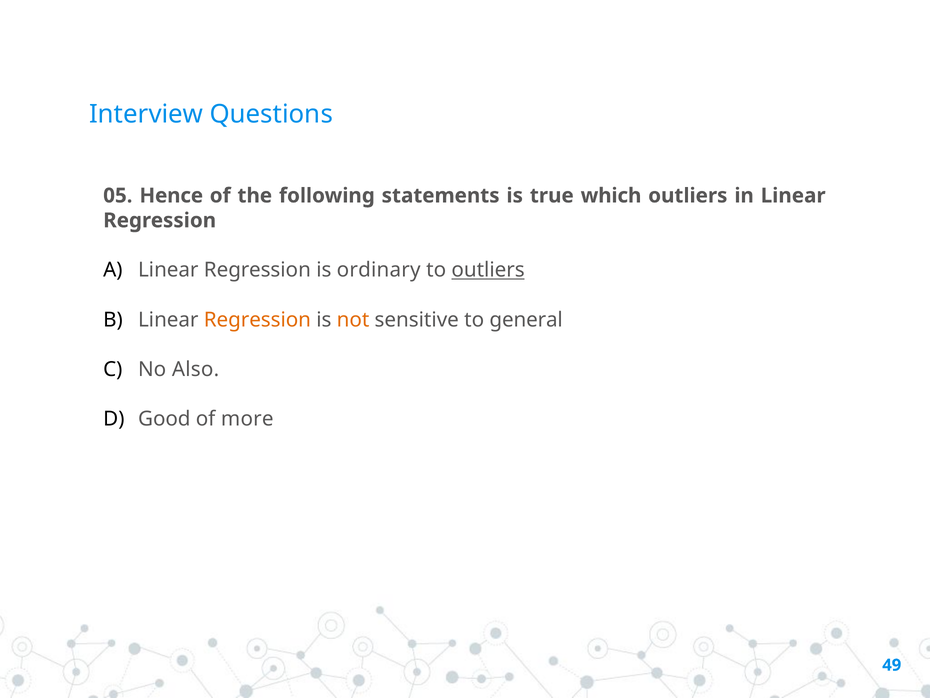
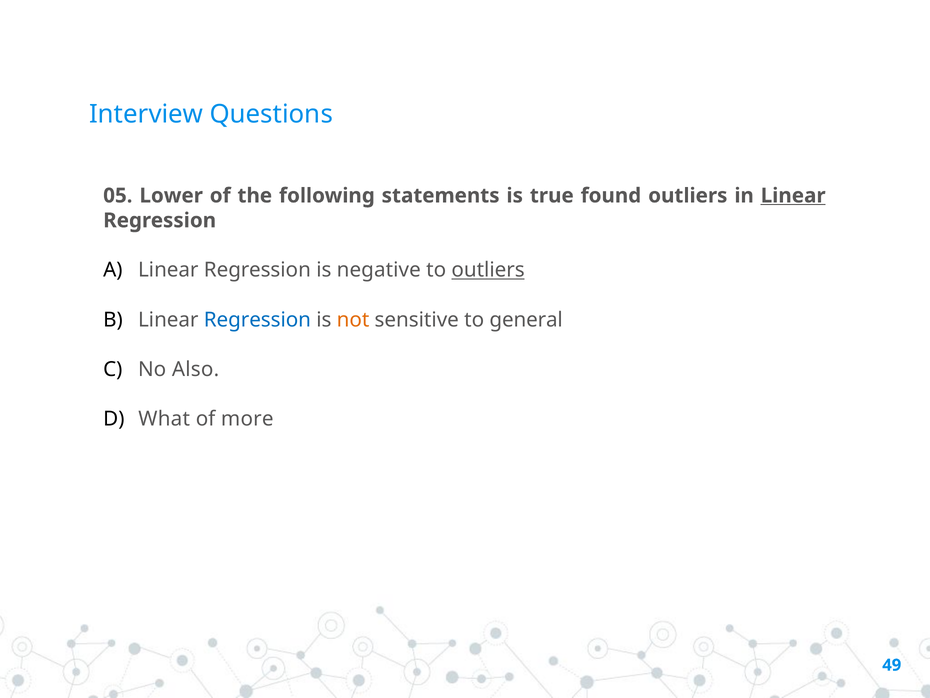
Hence: Hence -> Lower
which: which -> found
Linear at (793, 196) underline: none -> present
ordinary: ordinary -> negative
Regression at (257, 319) colour: orange -> blue
Good: Good -> What
